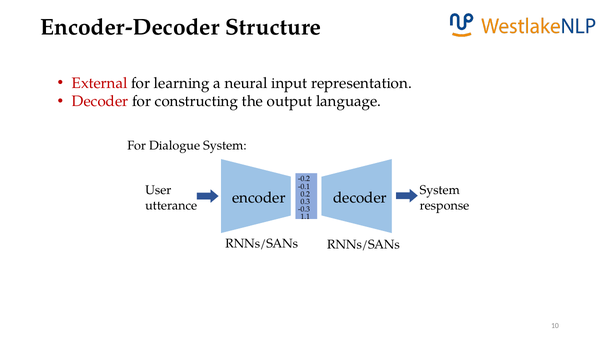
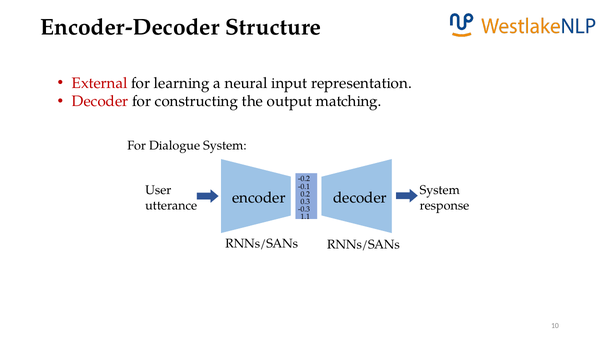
language: language -> matching
